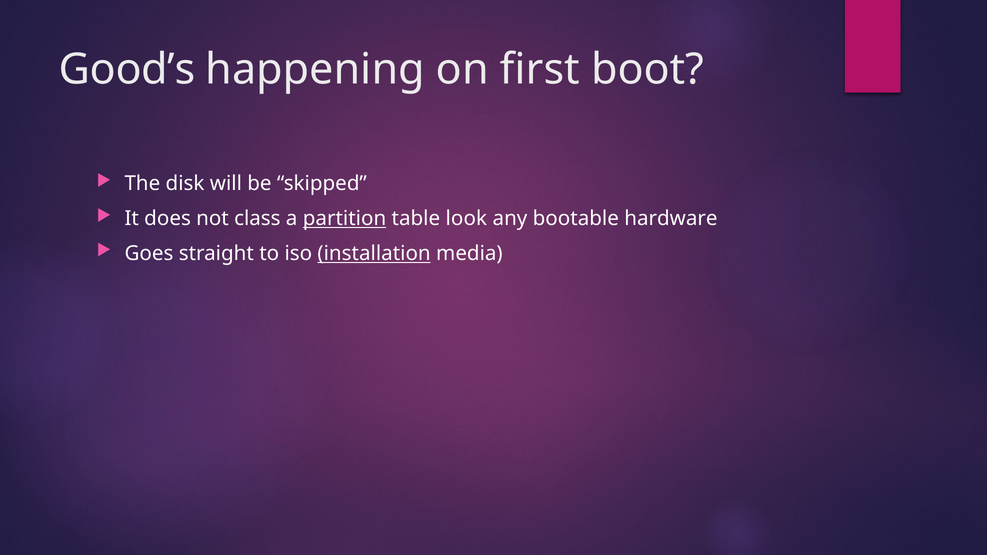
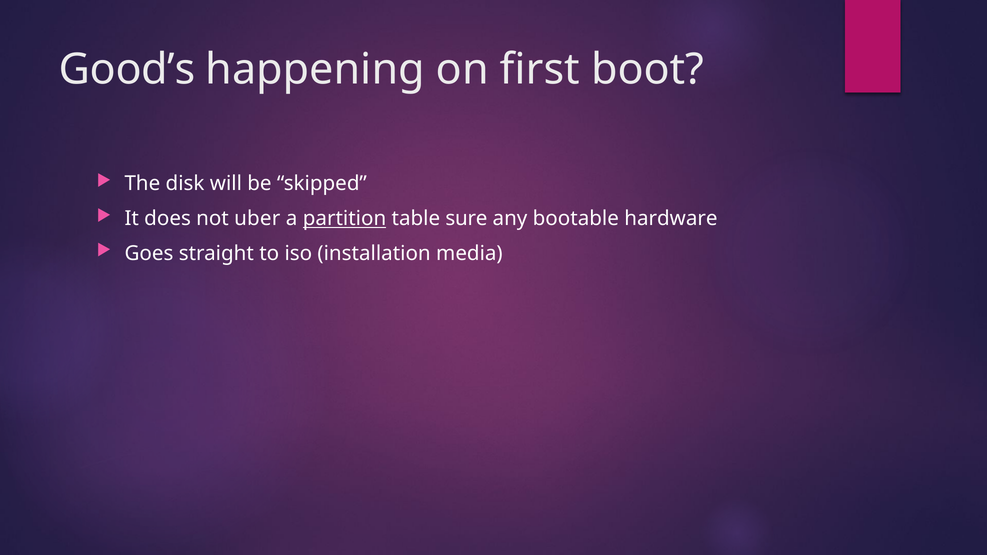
class: class -> uber
look: look -> sure
installation underline: present -> none
